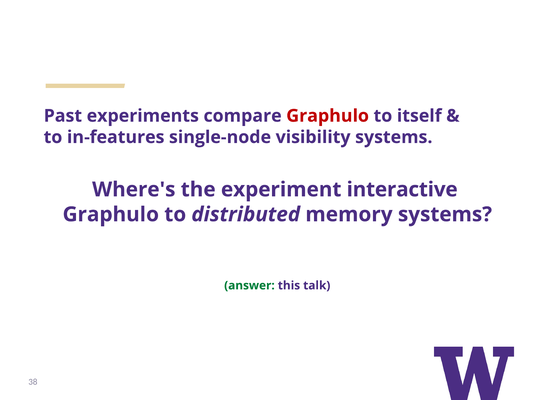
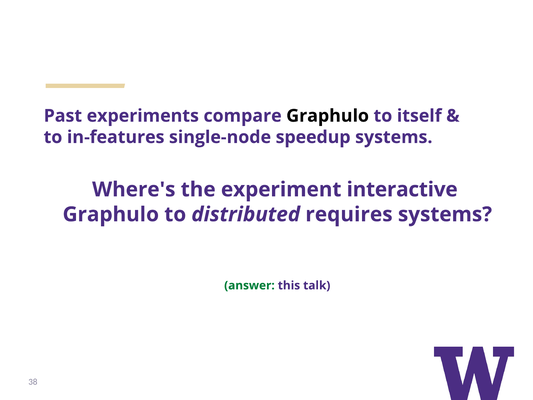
Graphulo at (328, 116) colour: red -> black
visibility: visibility -> speedup
memory: memory -> requires
